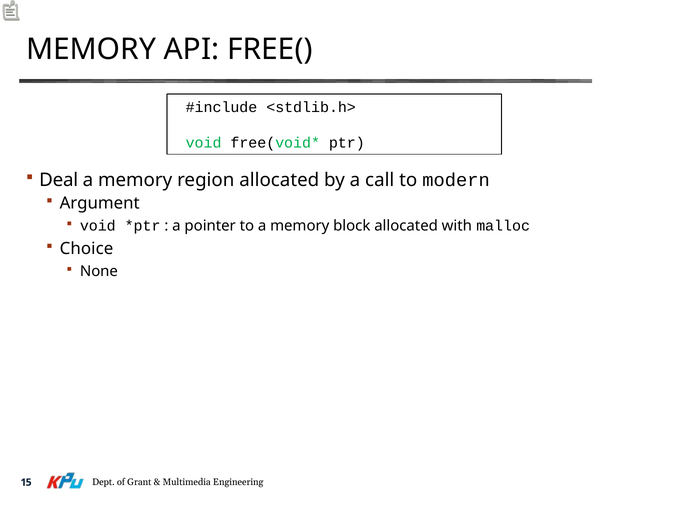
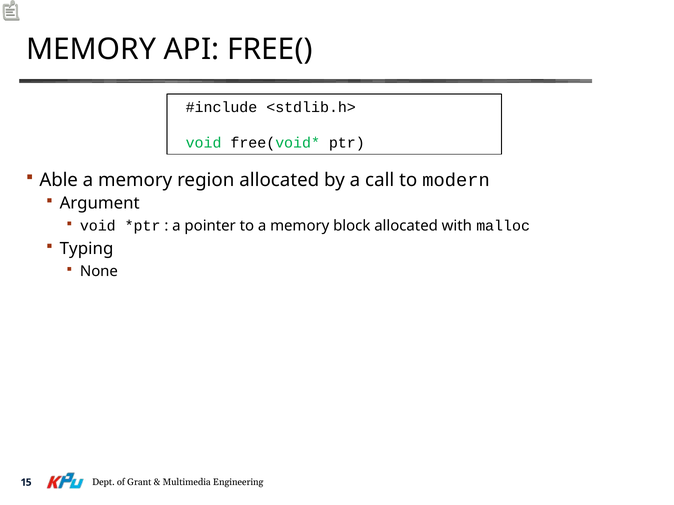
Deal: Deal -> Able
Choice: Choice -> Typing
